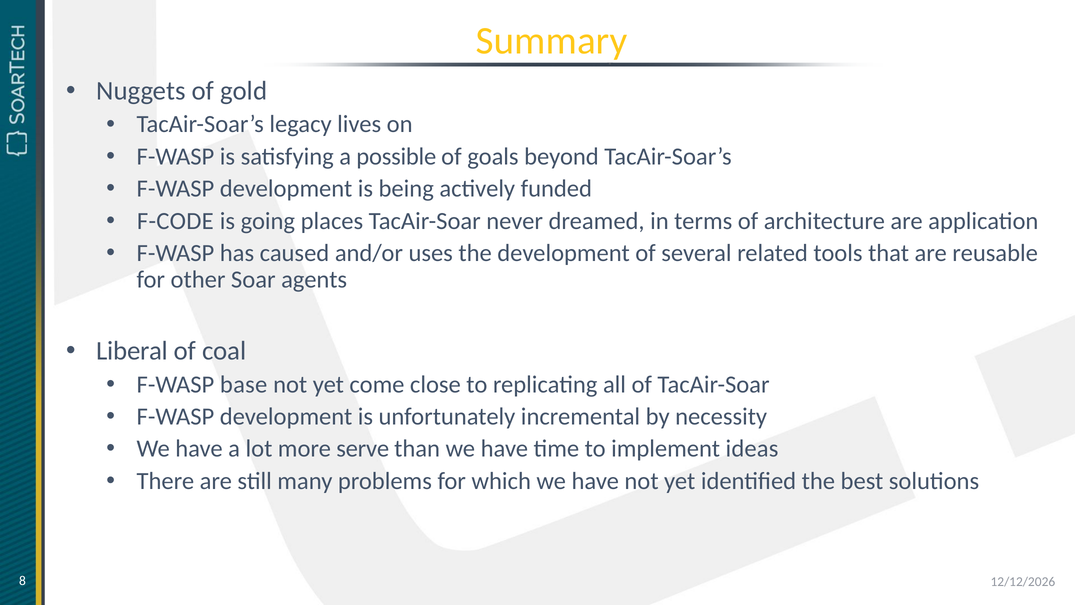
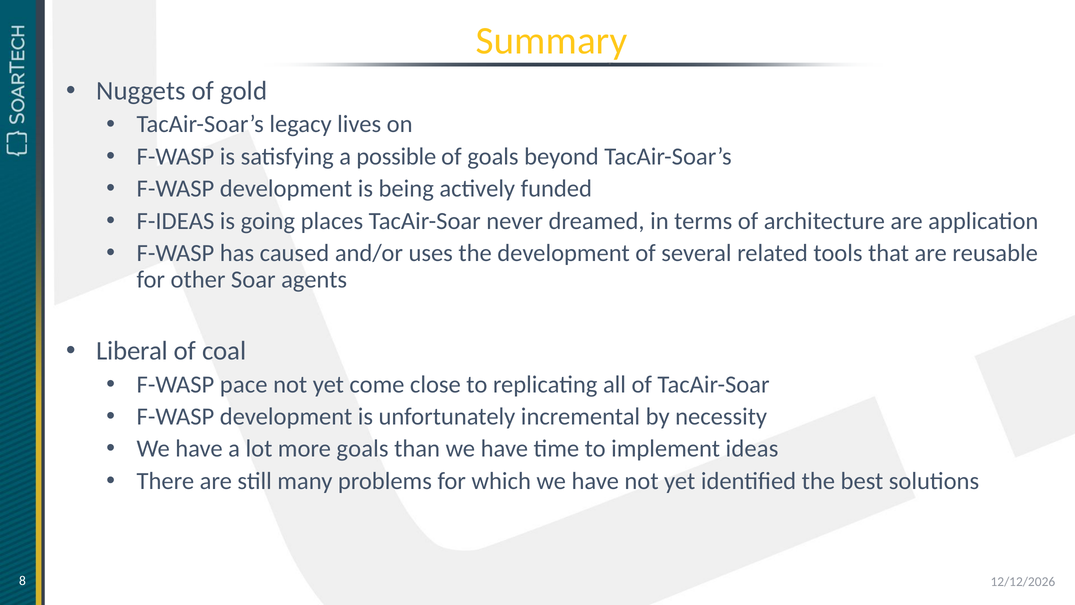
F-CODE: F-CODE -> F-IDEAS
base: base -> pace
more serve: serve -> goals
